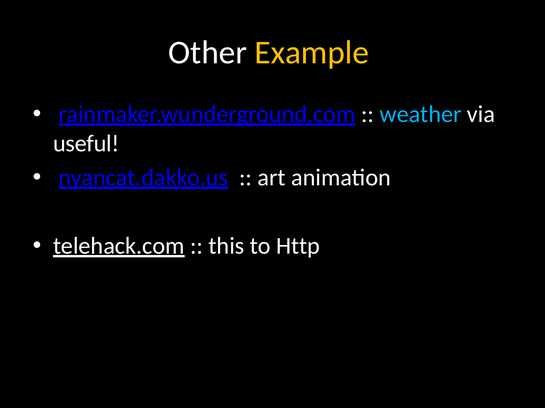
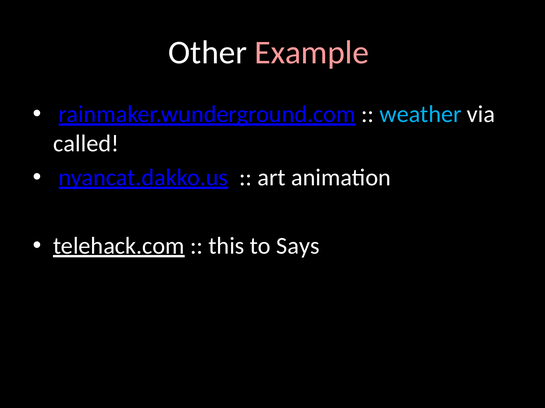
Example colour: yellow -> pink
useful: useful -> called
Http: Http -> Says
